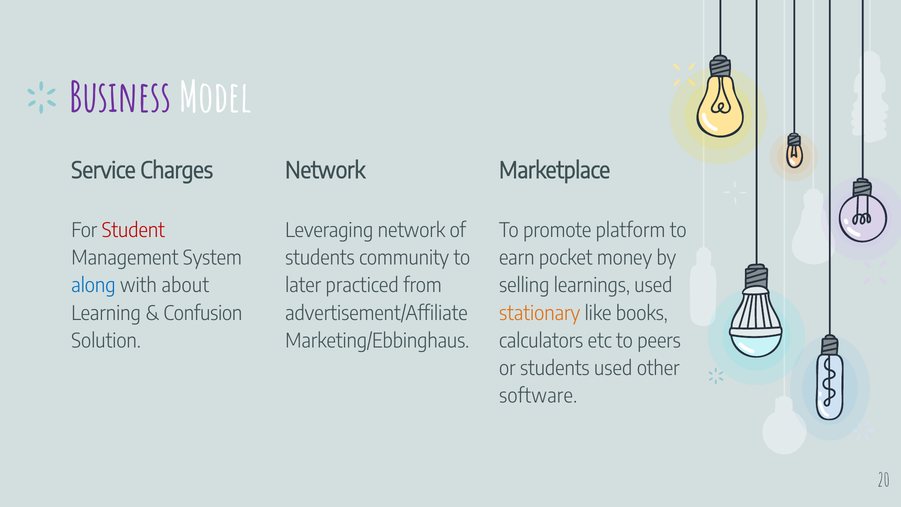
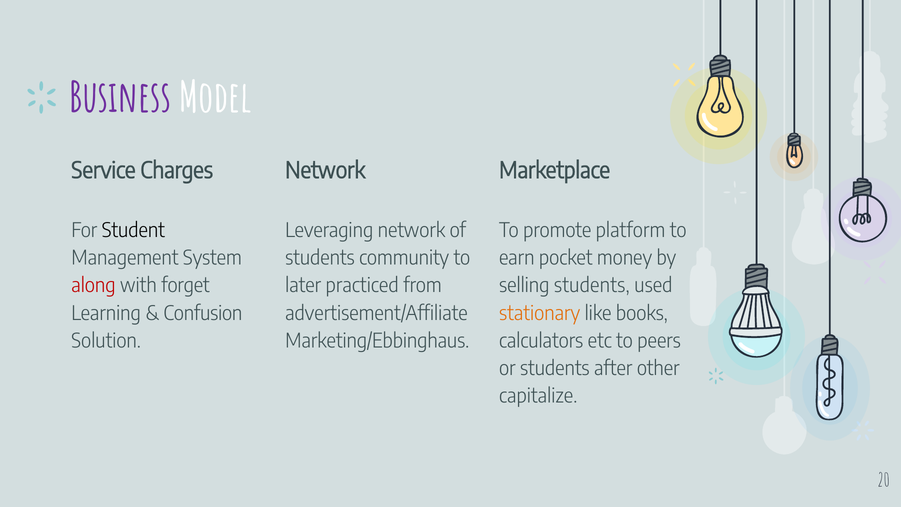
Student colour: red -> black
along colour: blue -> red
about: about -> forget
selling learnings: learnings -> students
students used: used -> after
software: software -> capitalize
